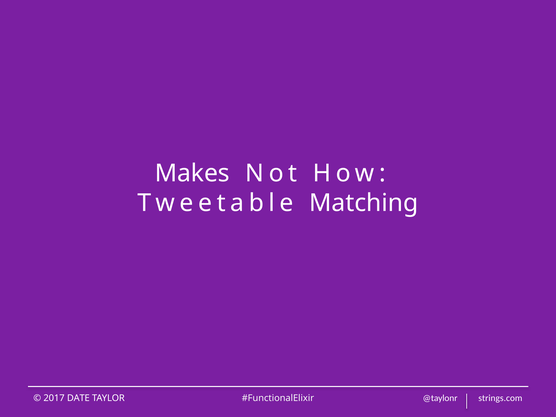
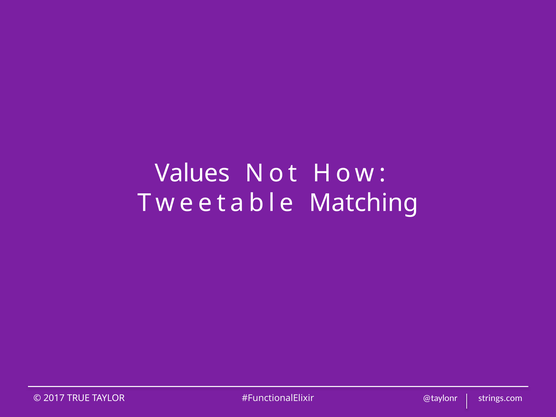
Makes: Makes -> Values
DATE: DATE -> TRUE
